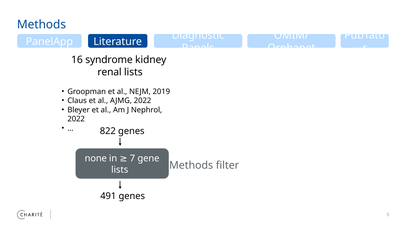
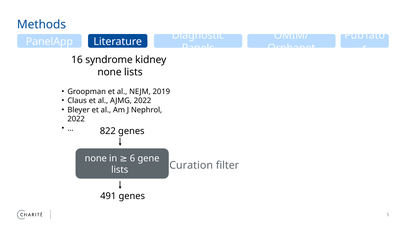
renal at (110, 72): renal -> none
7: 7 -> 6
lists Methods: Methods -> Curation
